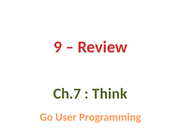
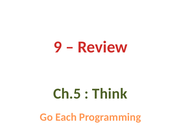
Ch.7: Ch.7 -> Ch.5
User: User -> Each
